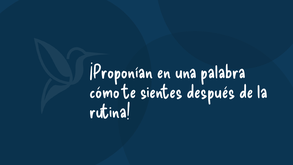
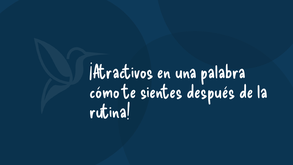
¡Proponían: ¡Proponían -> ¡Atractivos
